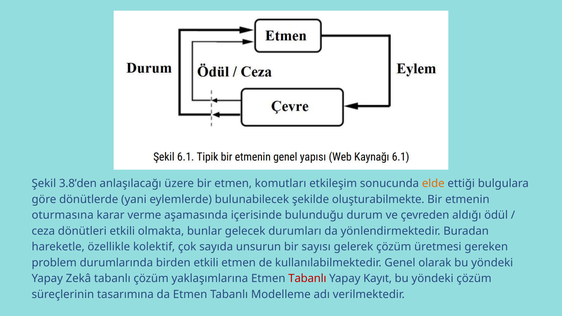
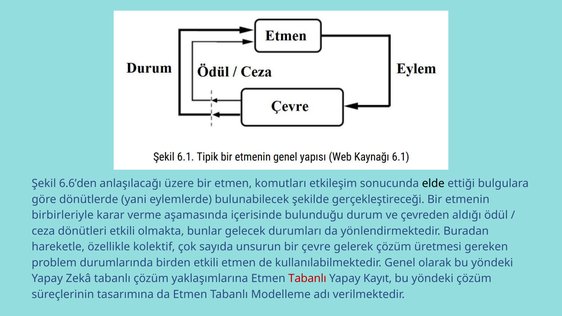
3.8’den: 3.8’den -> 6.6’den
elde colour: orange -> black
oluşturabilmekte: oluşturabilmekte -> gerçekleştireceği
oturmasına: oturmasına -> birbirleriyle
sayısı: sayısı -> çevre
